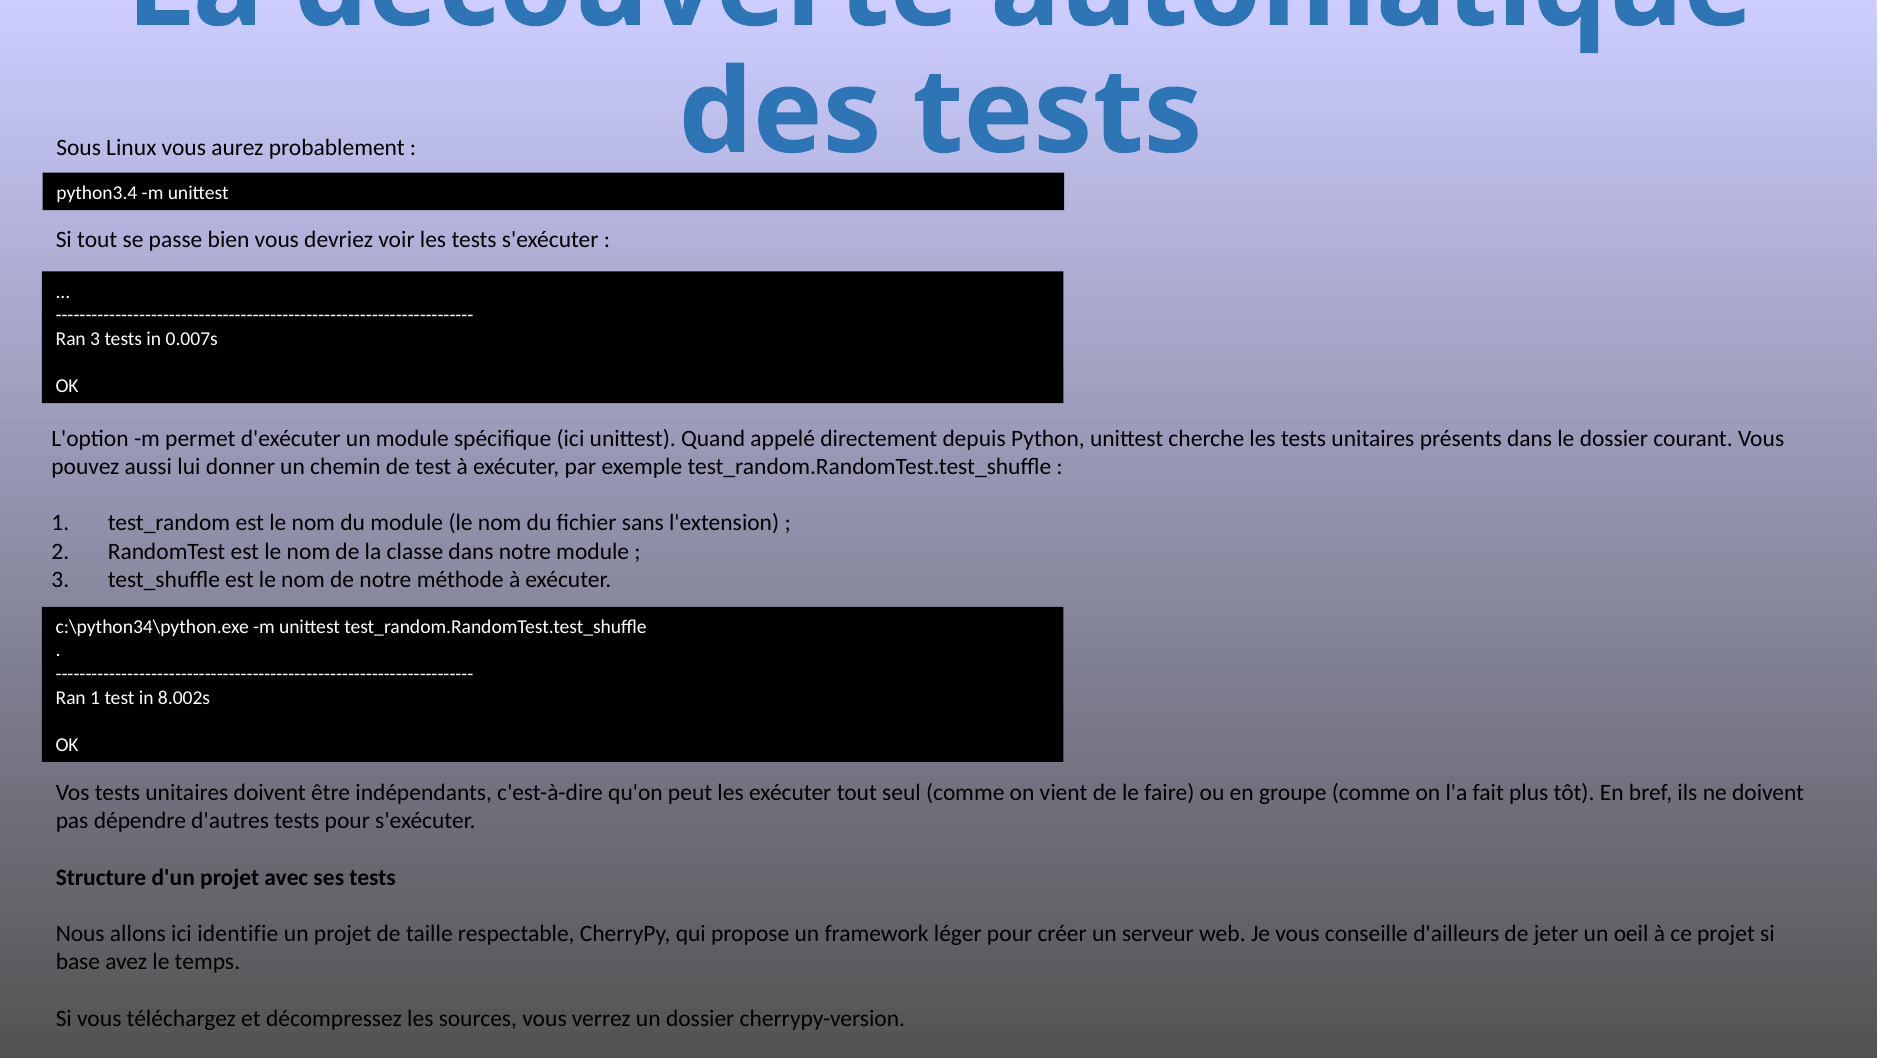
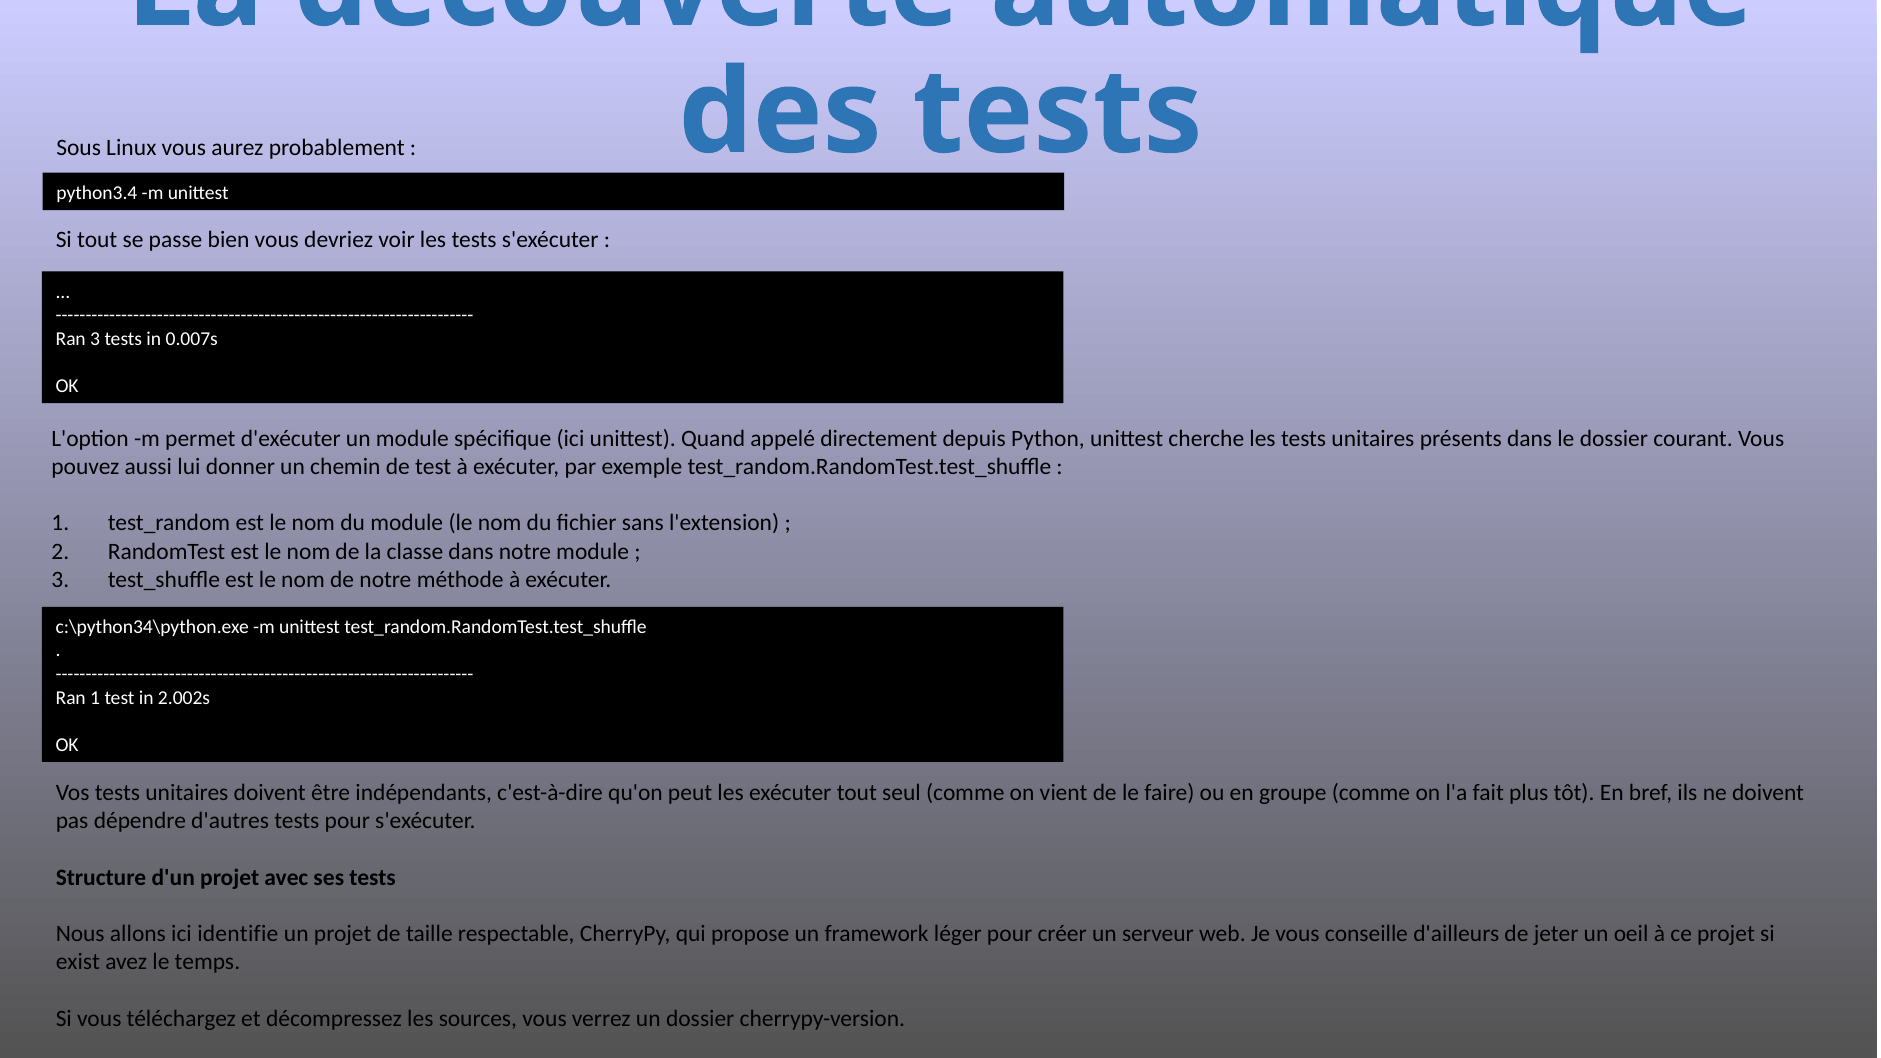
8.002s: 8.002s -> 2.002s
base: base -> exist
